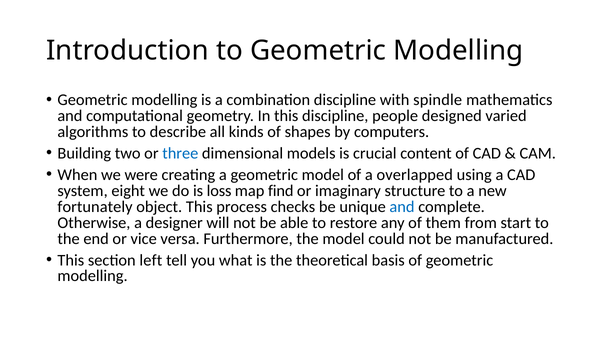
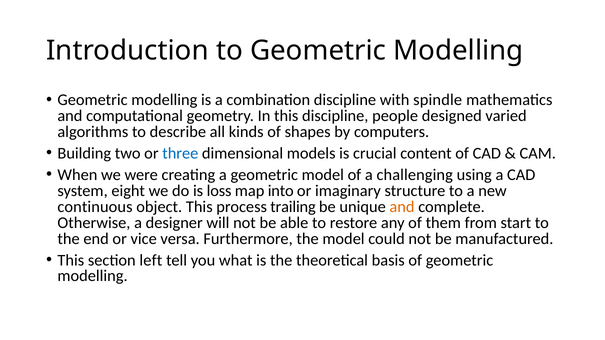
overlapped: overlapped -> challenging
find: find -> into
fortunately: fortunately -> continuous
checks: checks -> trailing
and at (402, 207) colour: blue -> orange
